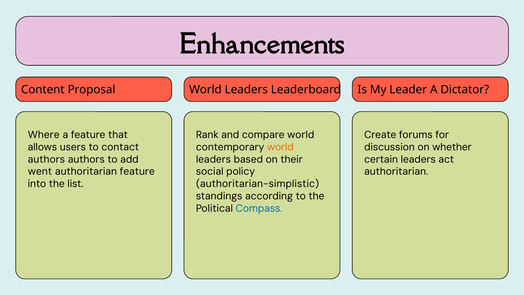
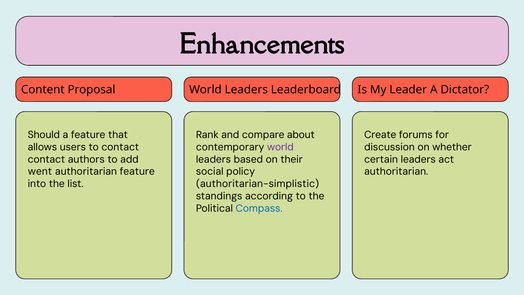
Where: Where -> Should
compare world: world -> about
world at (280, 147) colour: orange -> purple
authors at (46, 159): authors -> contact
